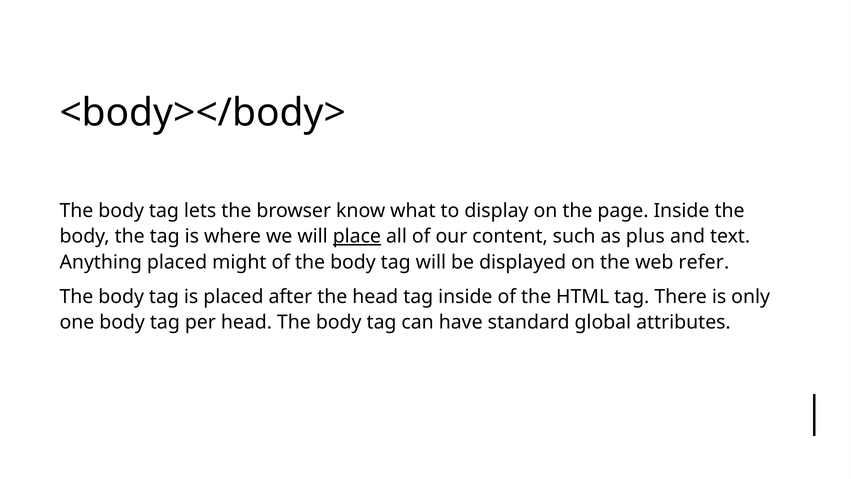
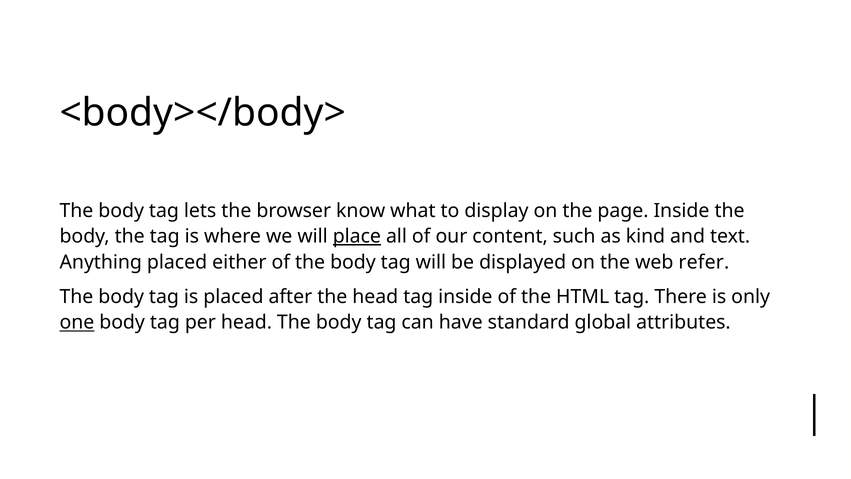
plus: plus -> kind
might: might -> either
one underline: none -> present
